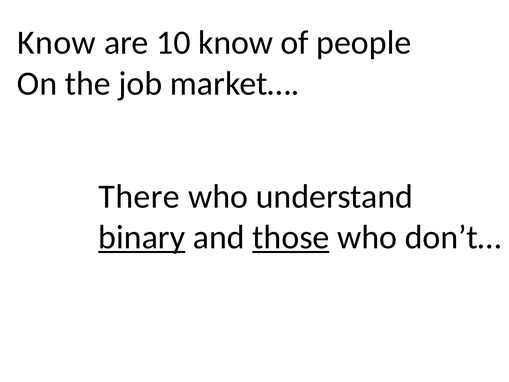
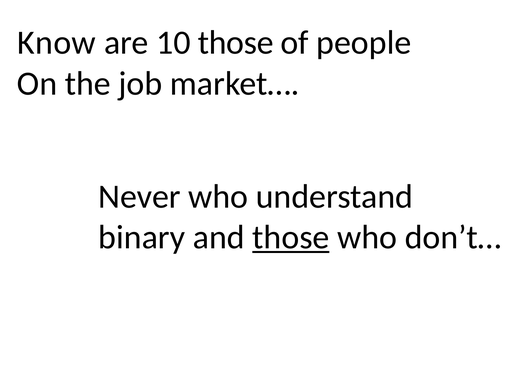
10 know: know -> those
There: There -> Never
binary underline: present -> none
